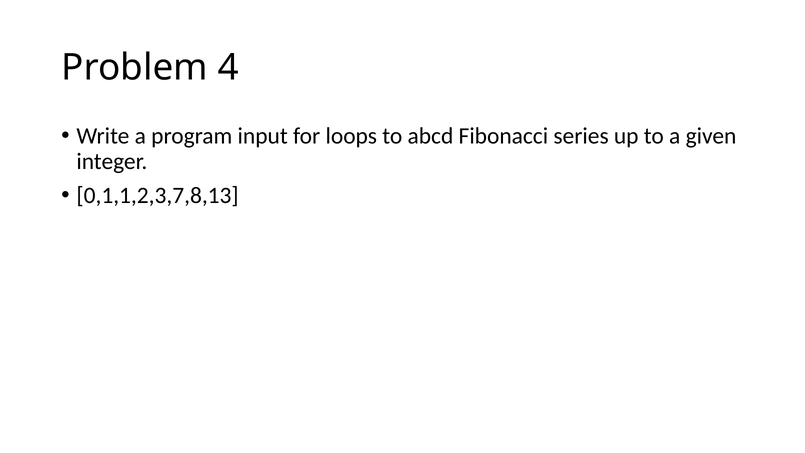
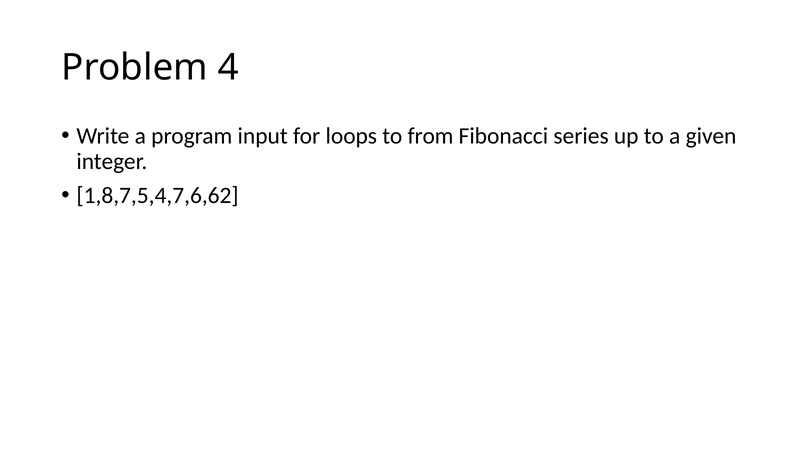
abcd: abcd -> from
0,1,1,2,3,7,8,13: 0,1,1,2,3,7,8,13 -> 1,8,7,5,4,7,6,62
